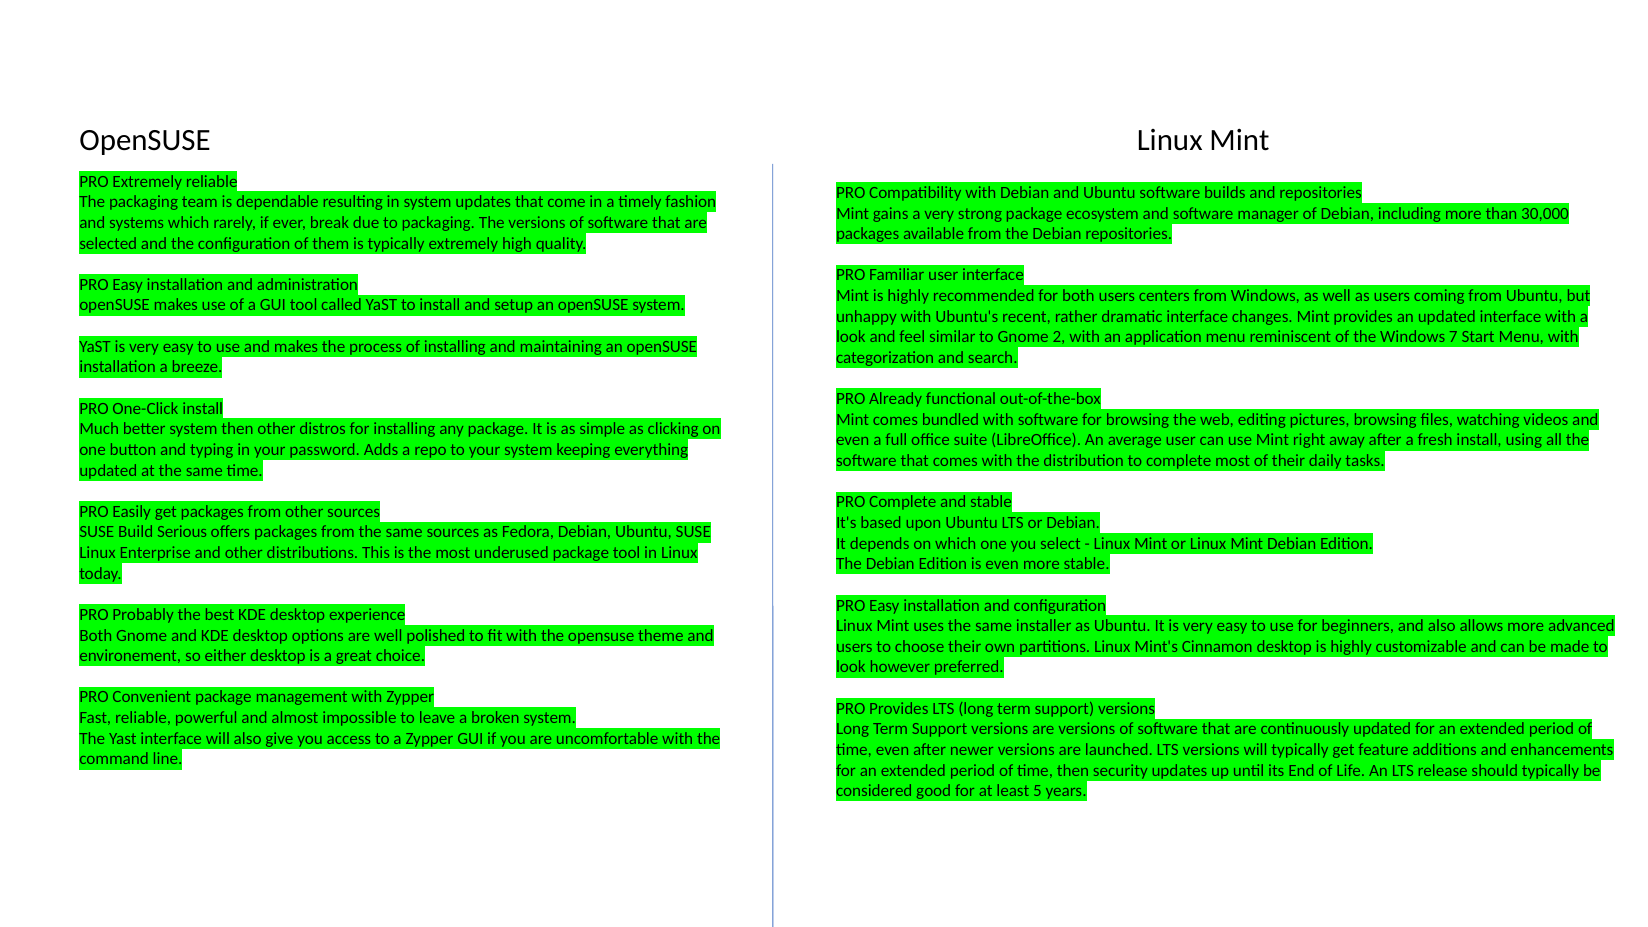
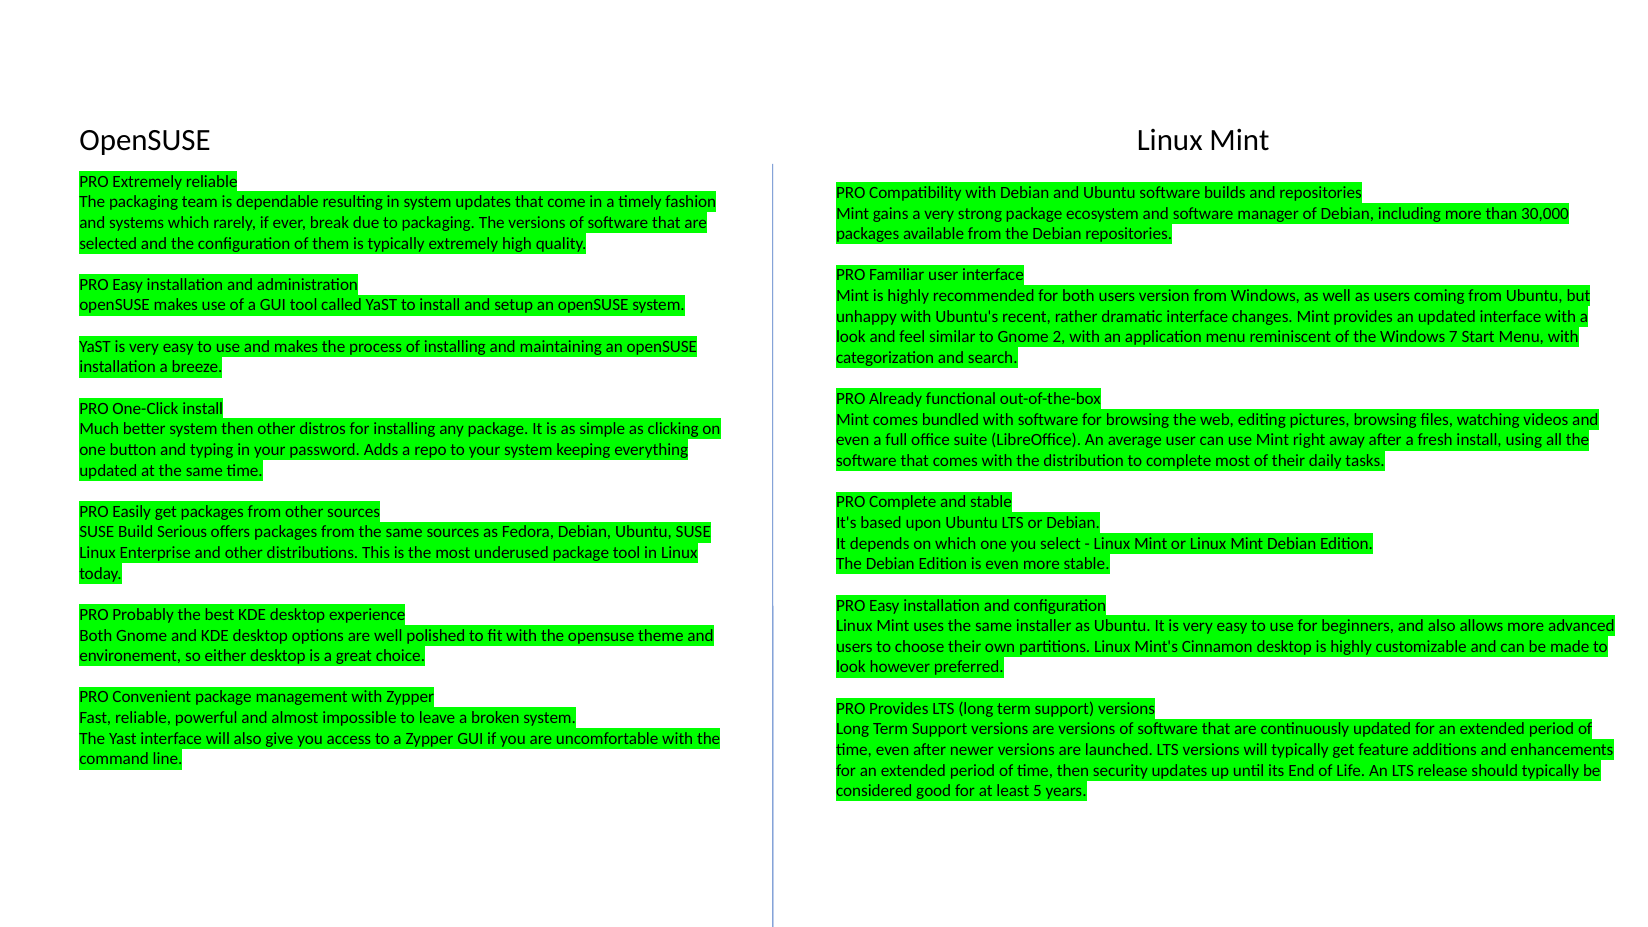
centers: centers -> version
